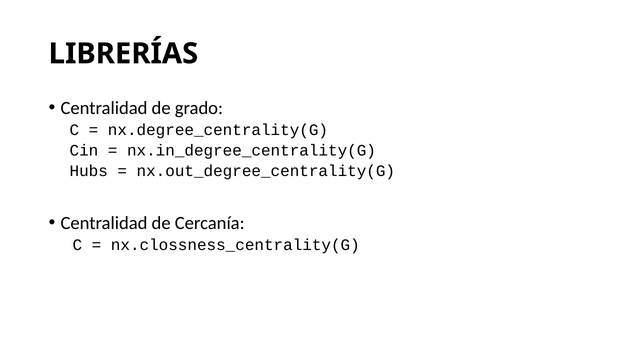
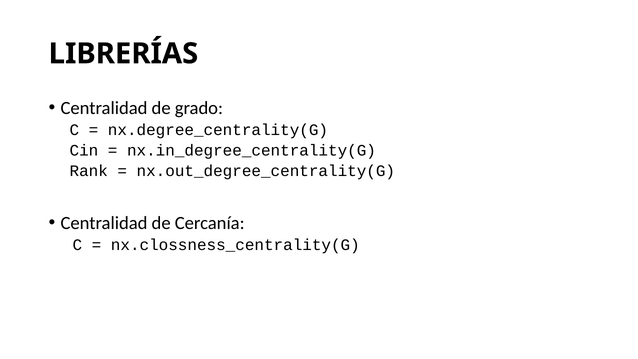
Hubs: Hubs -> Rank
